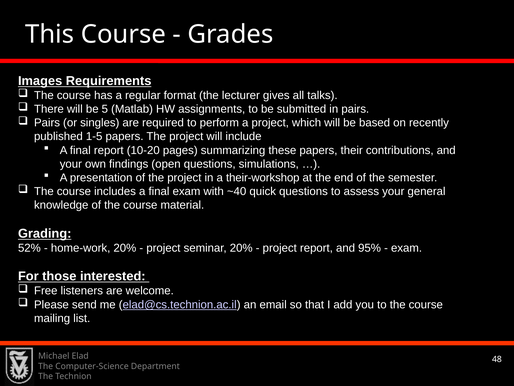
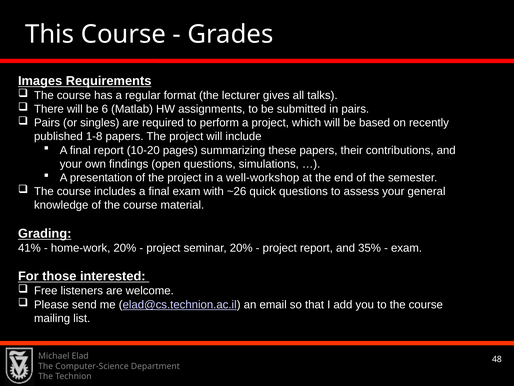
5: 5 -> 6
1-5: 1-5 -> 1-8
their-workshop: their-workshop -> well-workshop
~40: ~40 -> ~26
52%: 52% -> 41%
95%: 95% -> 35%
